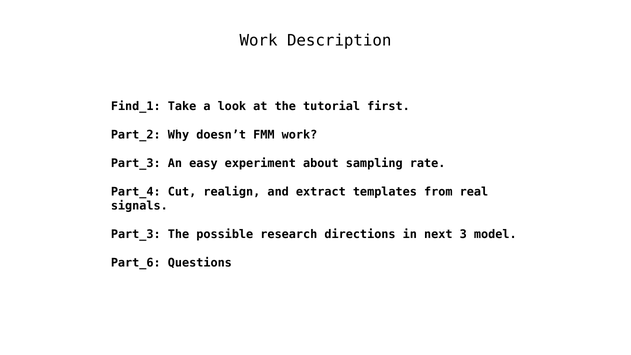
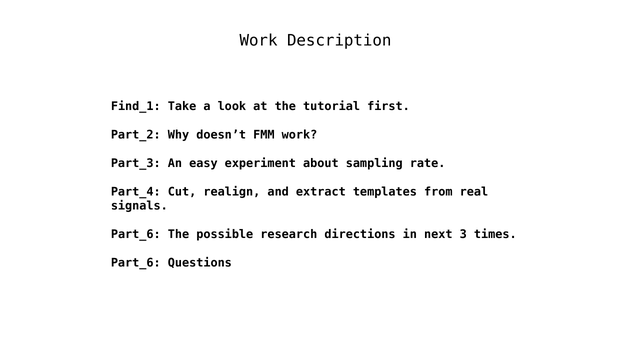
Part_3 at (136, 234): Part_3 -> Part_6
model: model -> times
